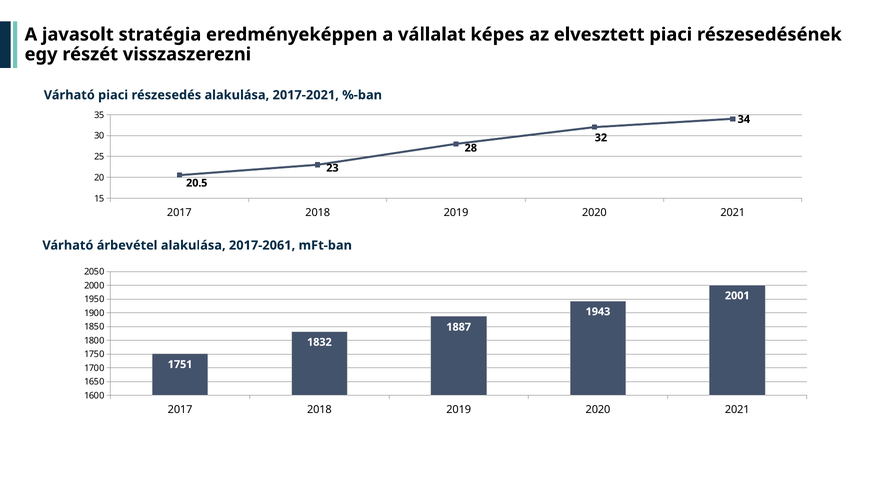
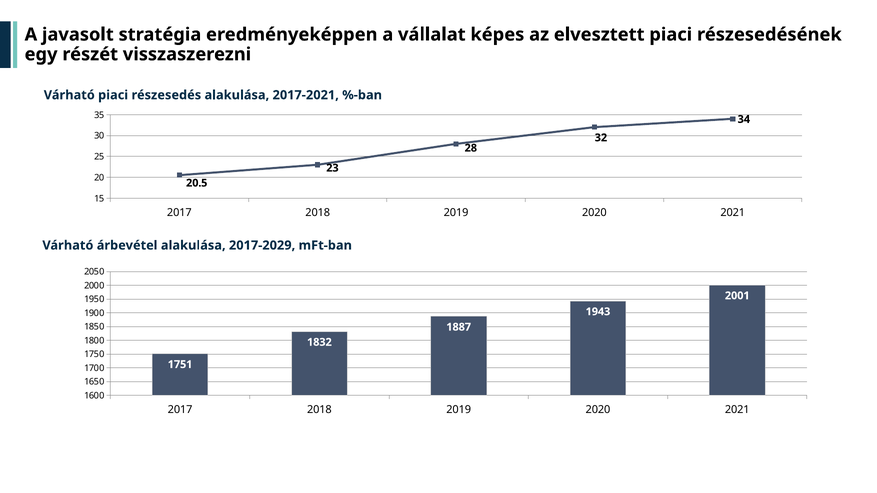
2017-2061: 2017-2061 -> 2017-2029
